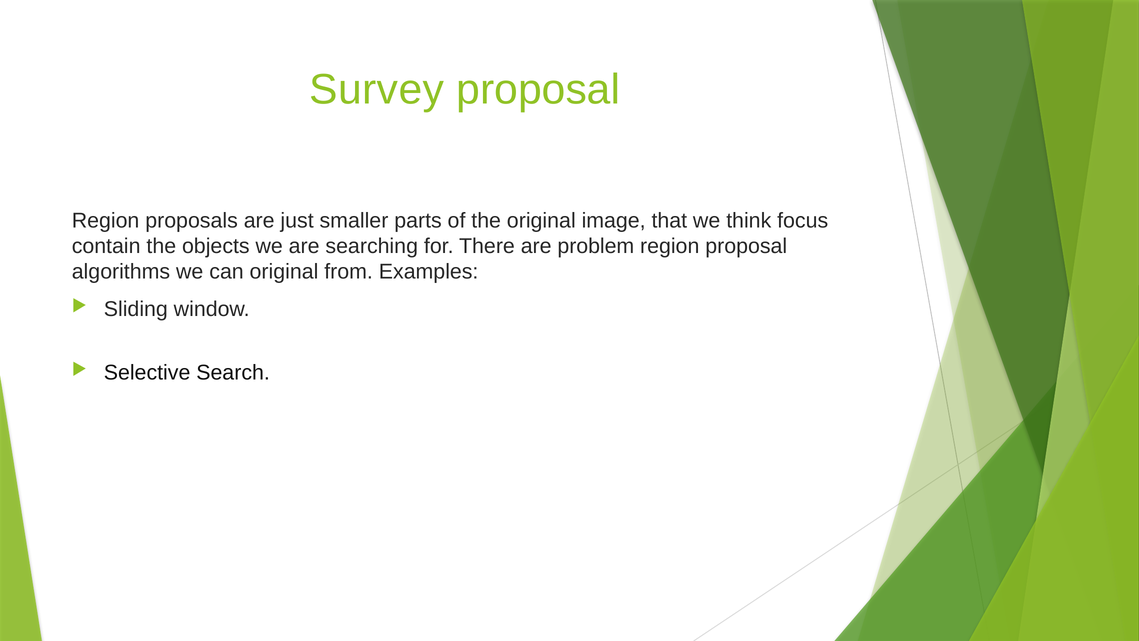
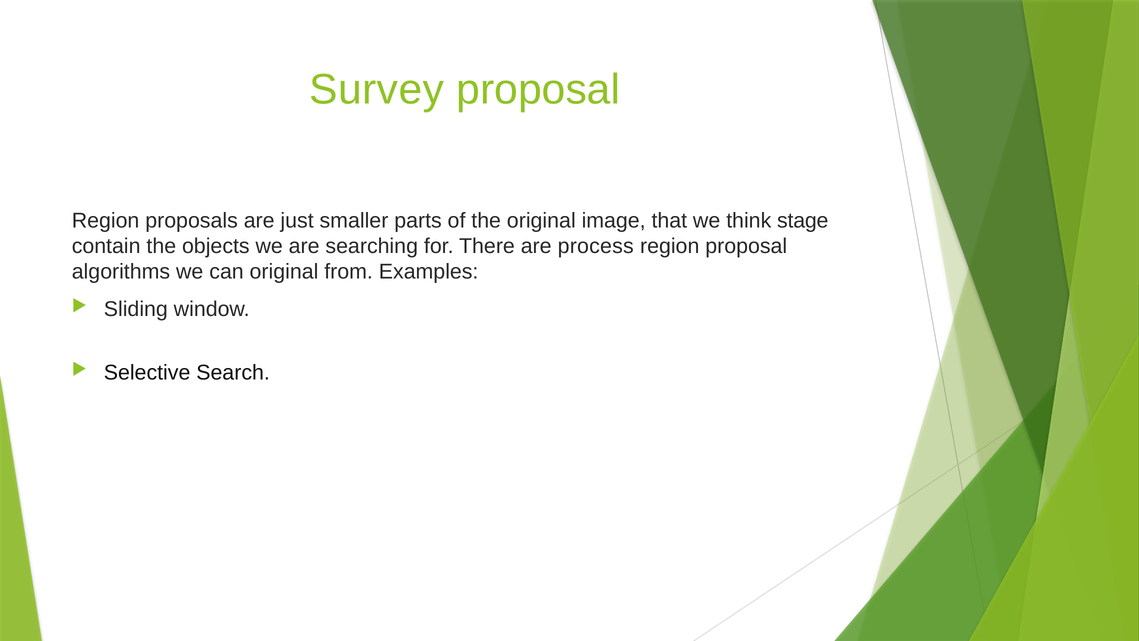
focus: focus -> stage
problem: problem -> process
